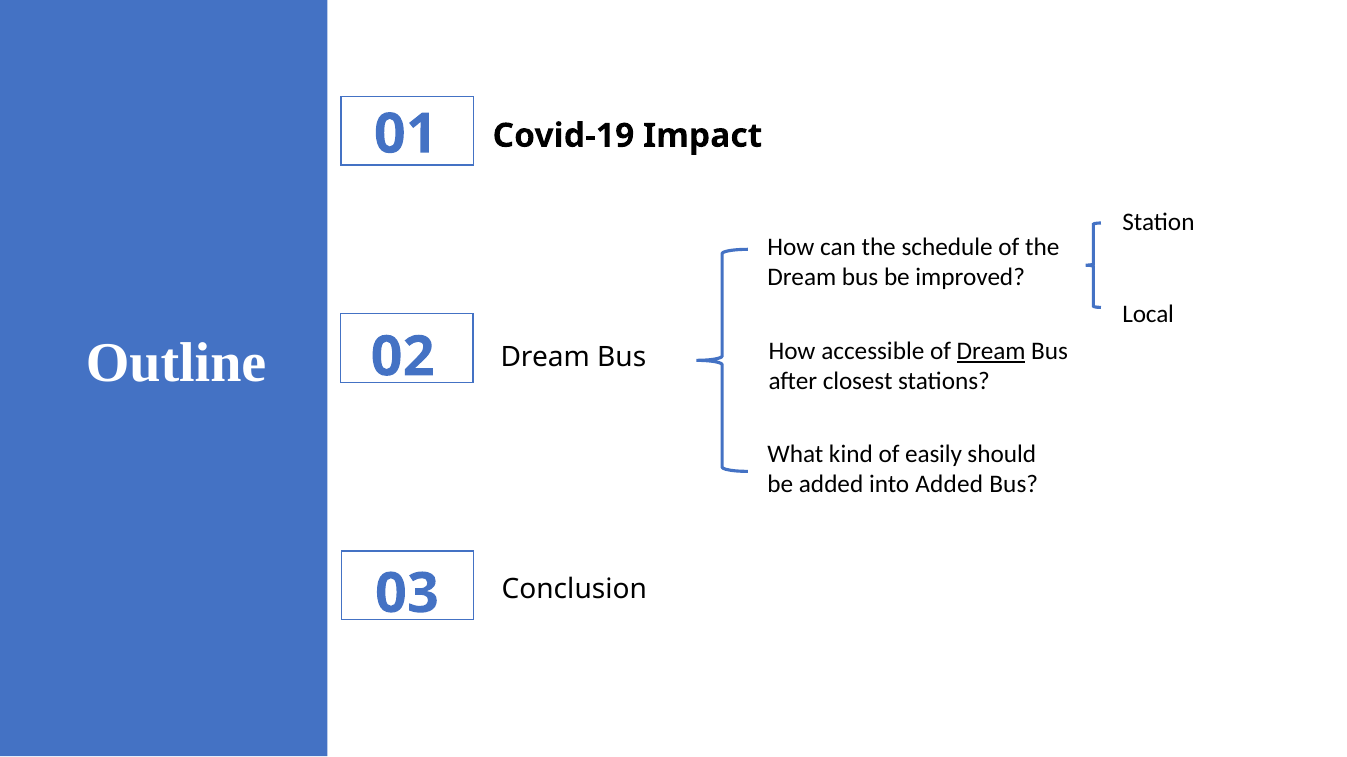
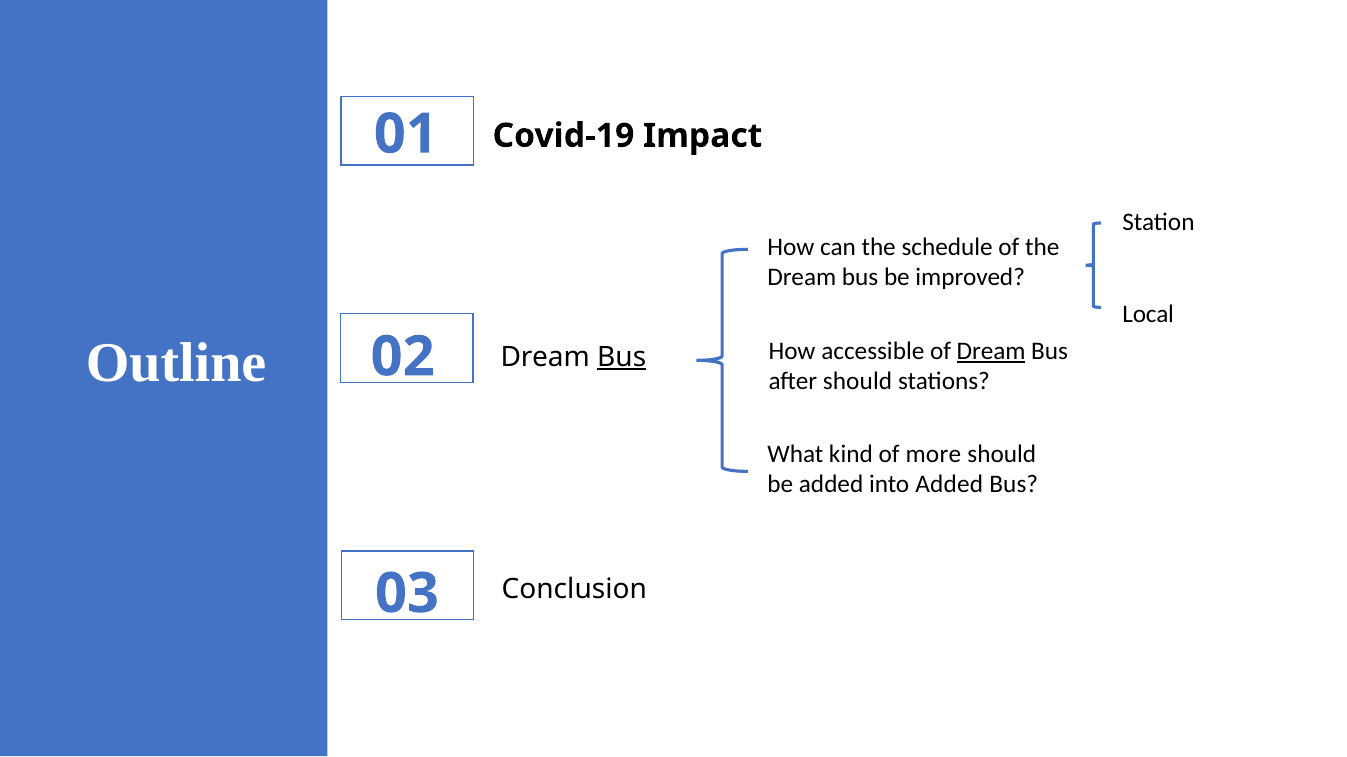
Bus at (622, 357) underline: none -> present
after closest: closest -> should
easily: easily -> more
